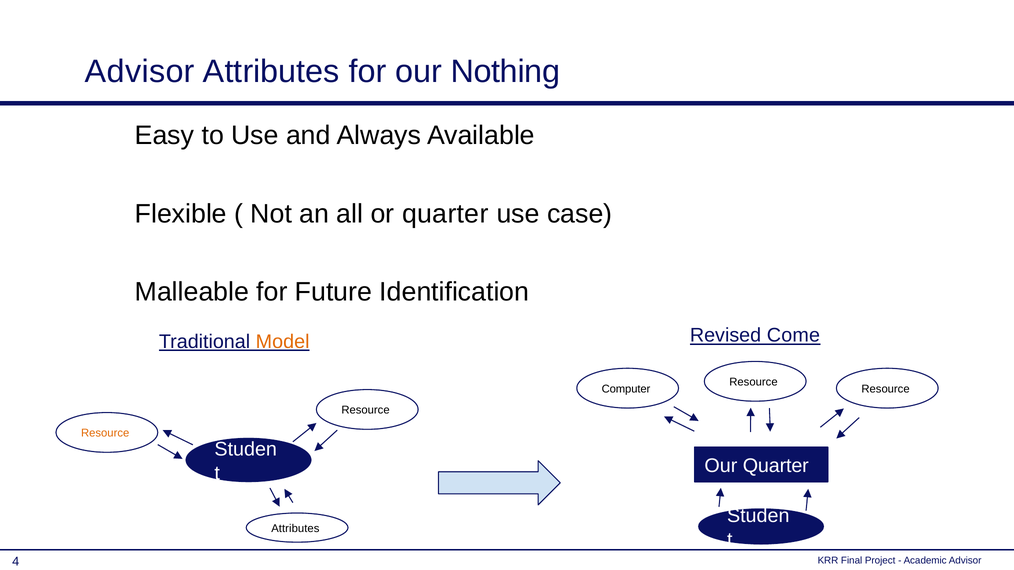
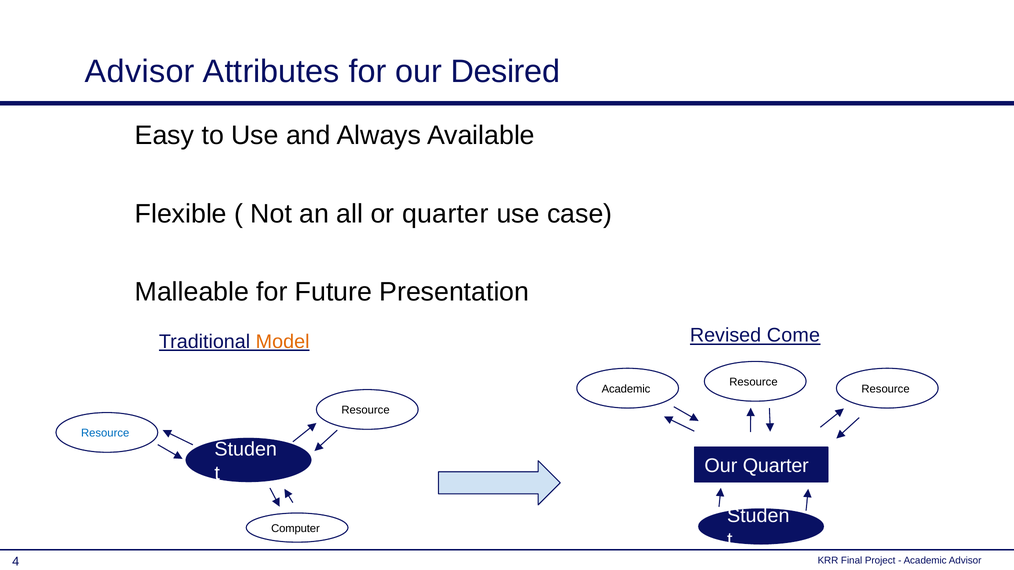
Nothing: Nothing -> Desired
Identification: Identification -> Presentation
Computer at (626, 389): Computer -> Academic
Resource at (105, 434) colour: orange -> blue
Attributes at (295, 529): Attributes -> Computer
